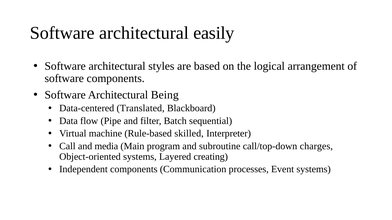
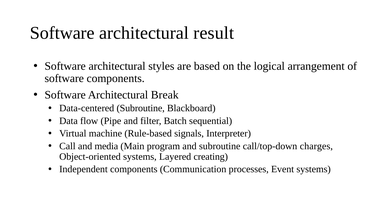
easily: easily -> result
Being: Being -> Break
Data-centered Translated: Translated -> Subroutine
skilled: skilled -> signals
